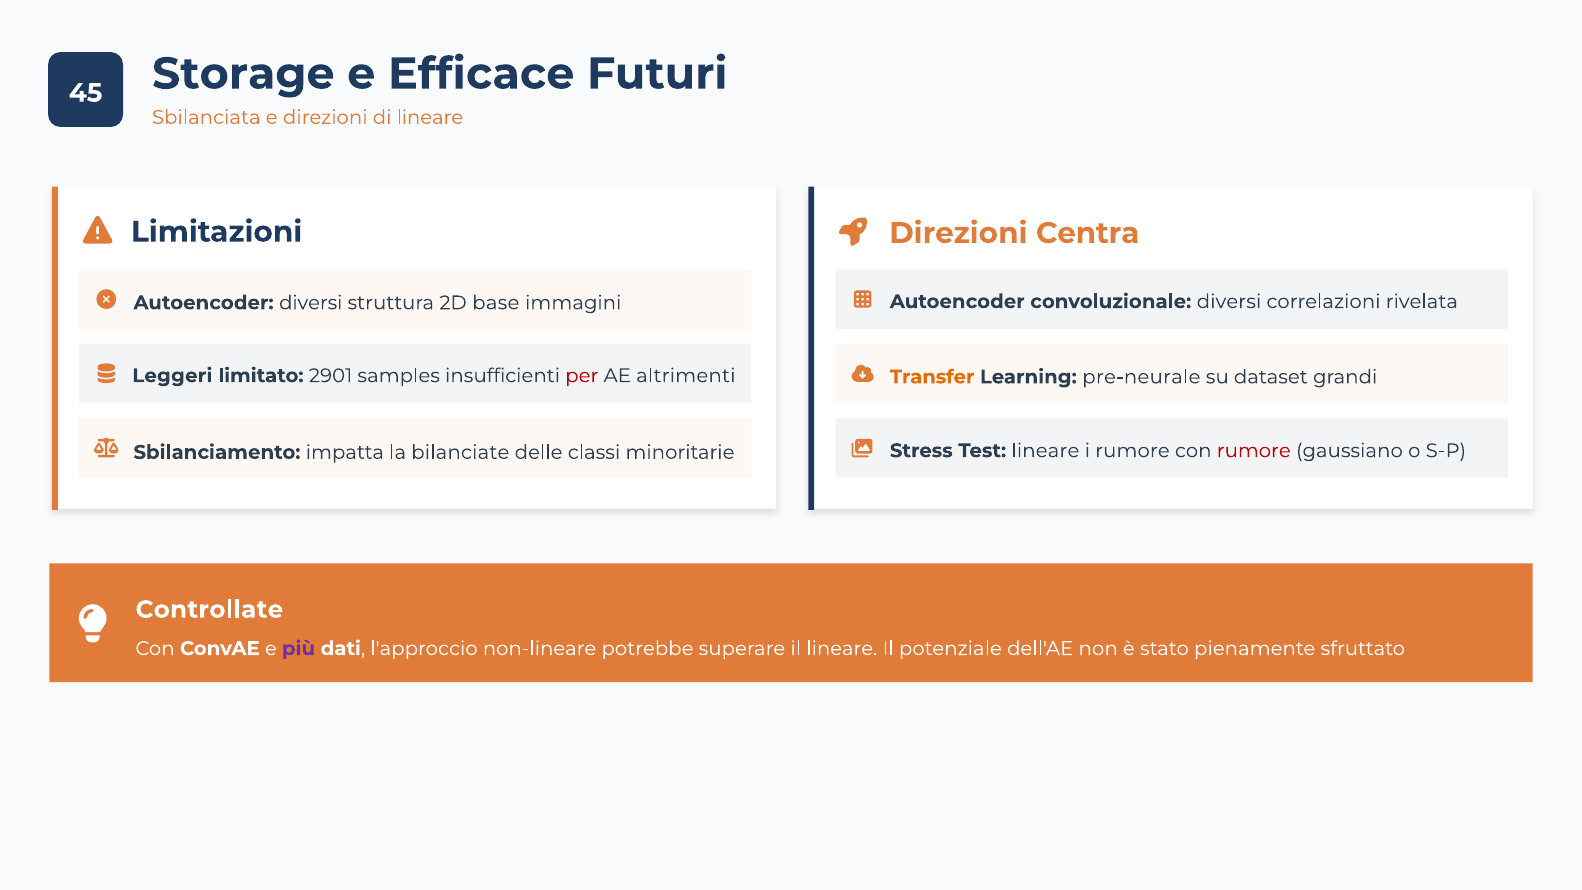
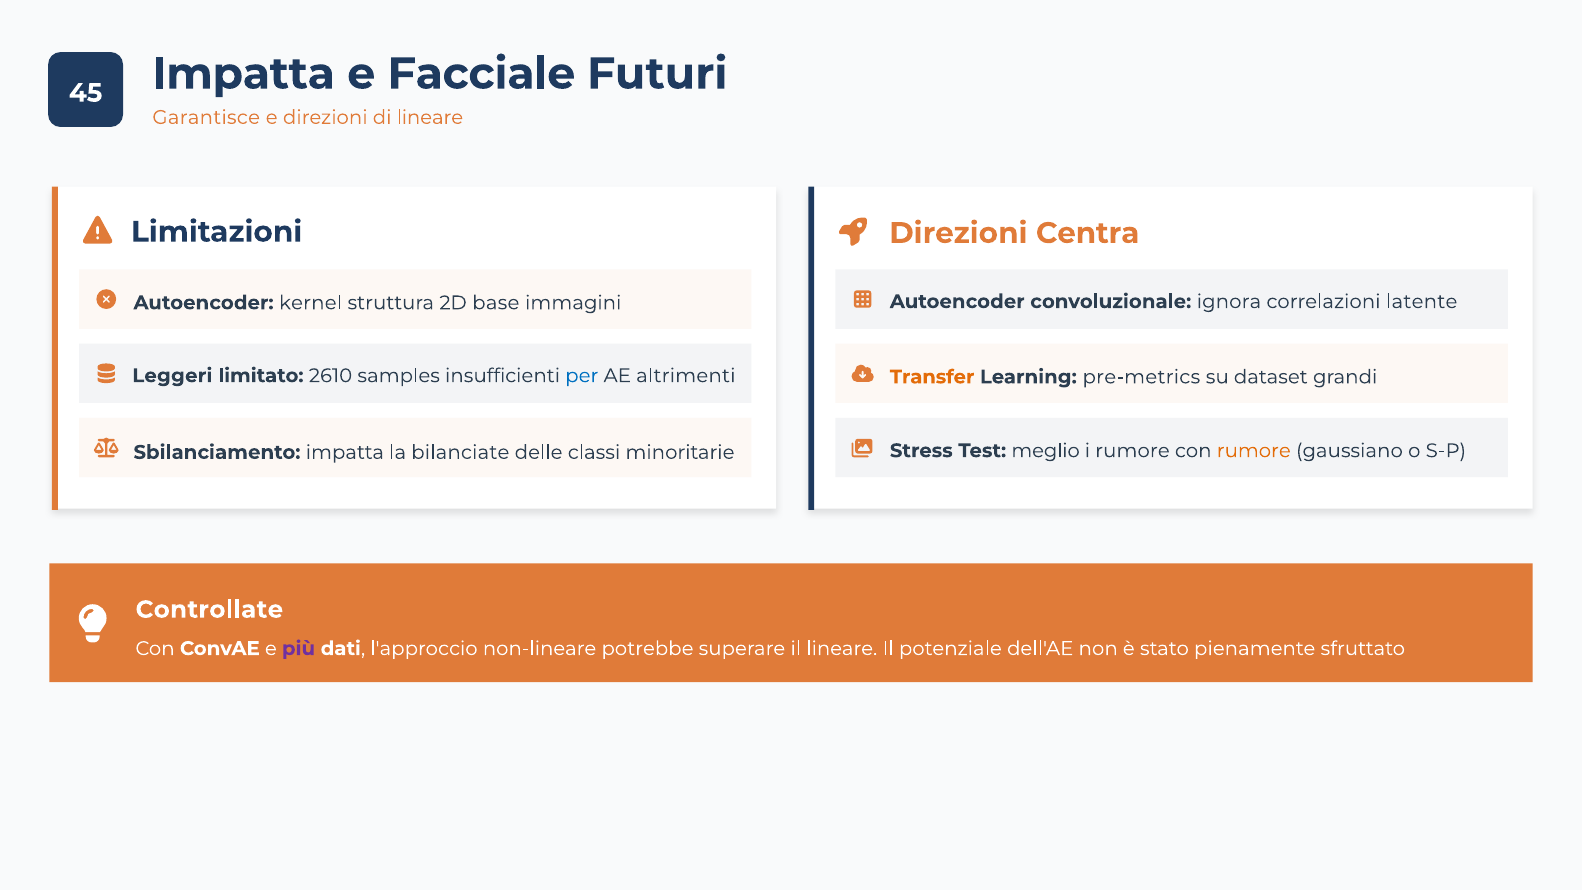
Storage at (243, 74): Storage -> Impatta
Efficace: Efficace -> Facciale
Sbilanciata: Sbilanciata -> Garantisce
convoluzionale diversi: diversi -> ignora
rivelata: rivelata -> latente
Autoencoder diversi: diversi -> kernel
2901: 2901 -> 2610
per colour: red -> blue
pre-neurale: pre-neurale -> pre-metrics
Test lineare: lineare -> meglio
rumore at (1254, 451) colour: red -> orange
